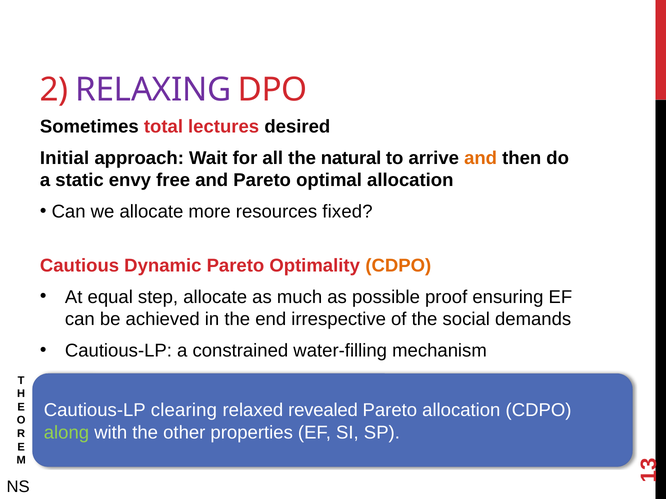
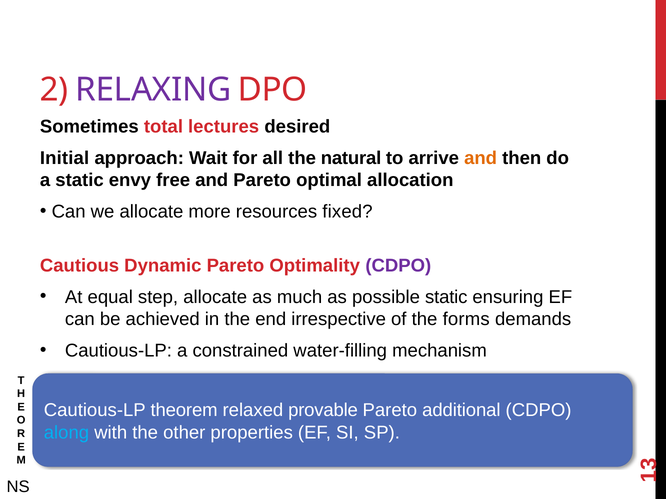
CDPO at (398, 266) colour: orange -> purple
possible proof: proof -> static
social: social -> forms
clearing: clearing -> theorem
revealed: revealed -> provable
Pareto allocation: allocation -> additional
along colour: light green -> light blue
